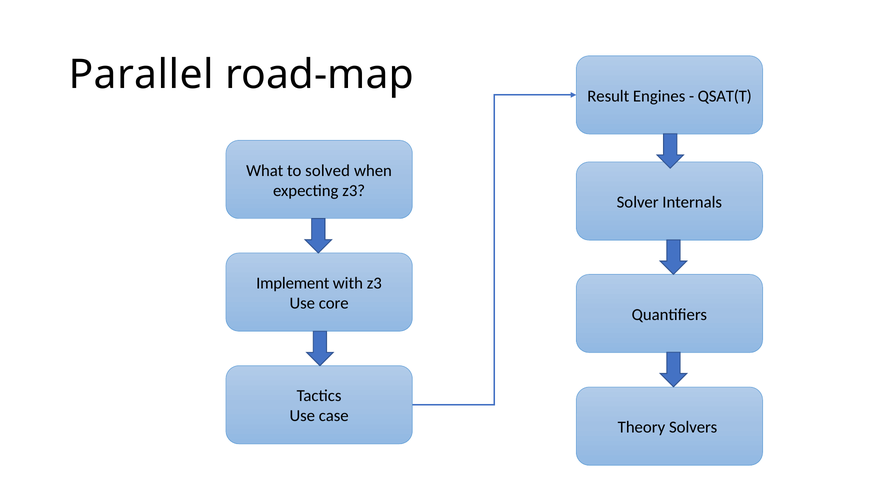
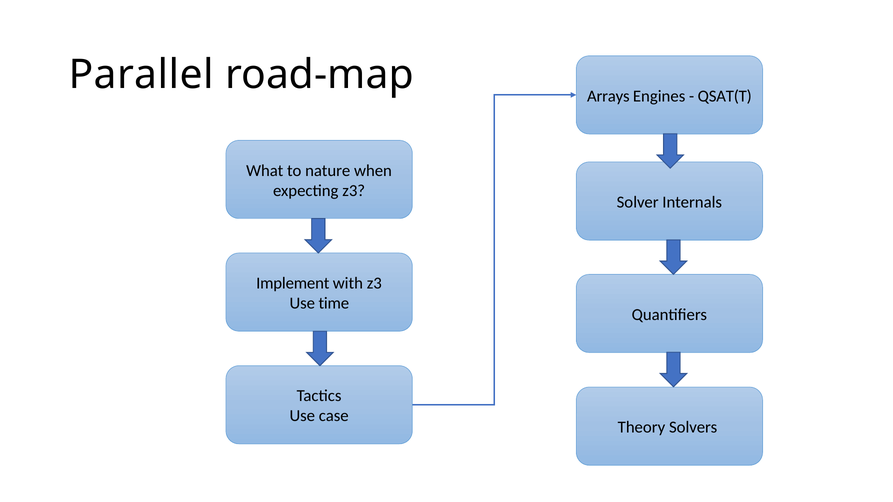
Result: Result -> Arrays
solved: solved -> nature
core: core -> time
